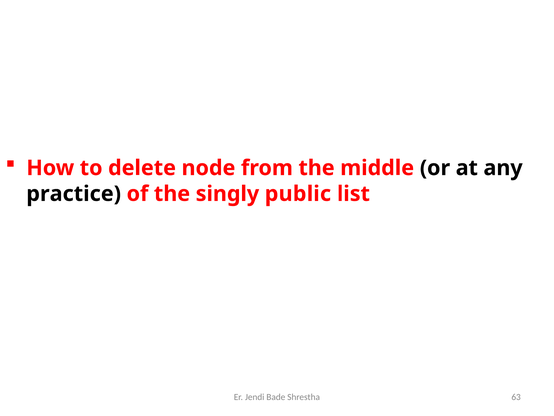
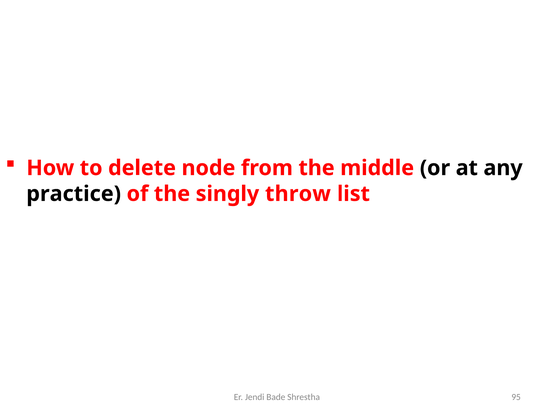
public: public -> throw
63: 63 -> 95
